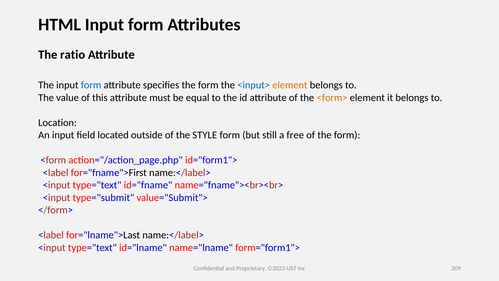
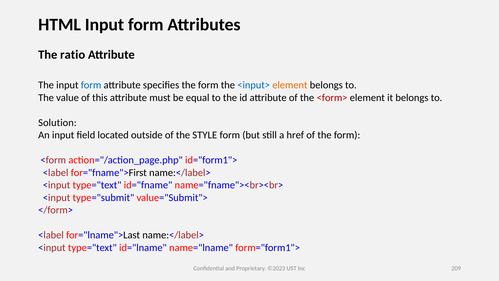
<form> colour: orange -> red
Location: Location -> Solution
free: free -> href
